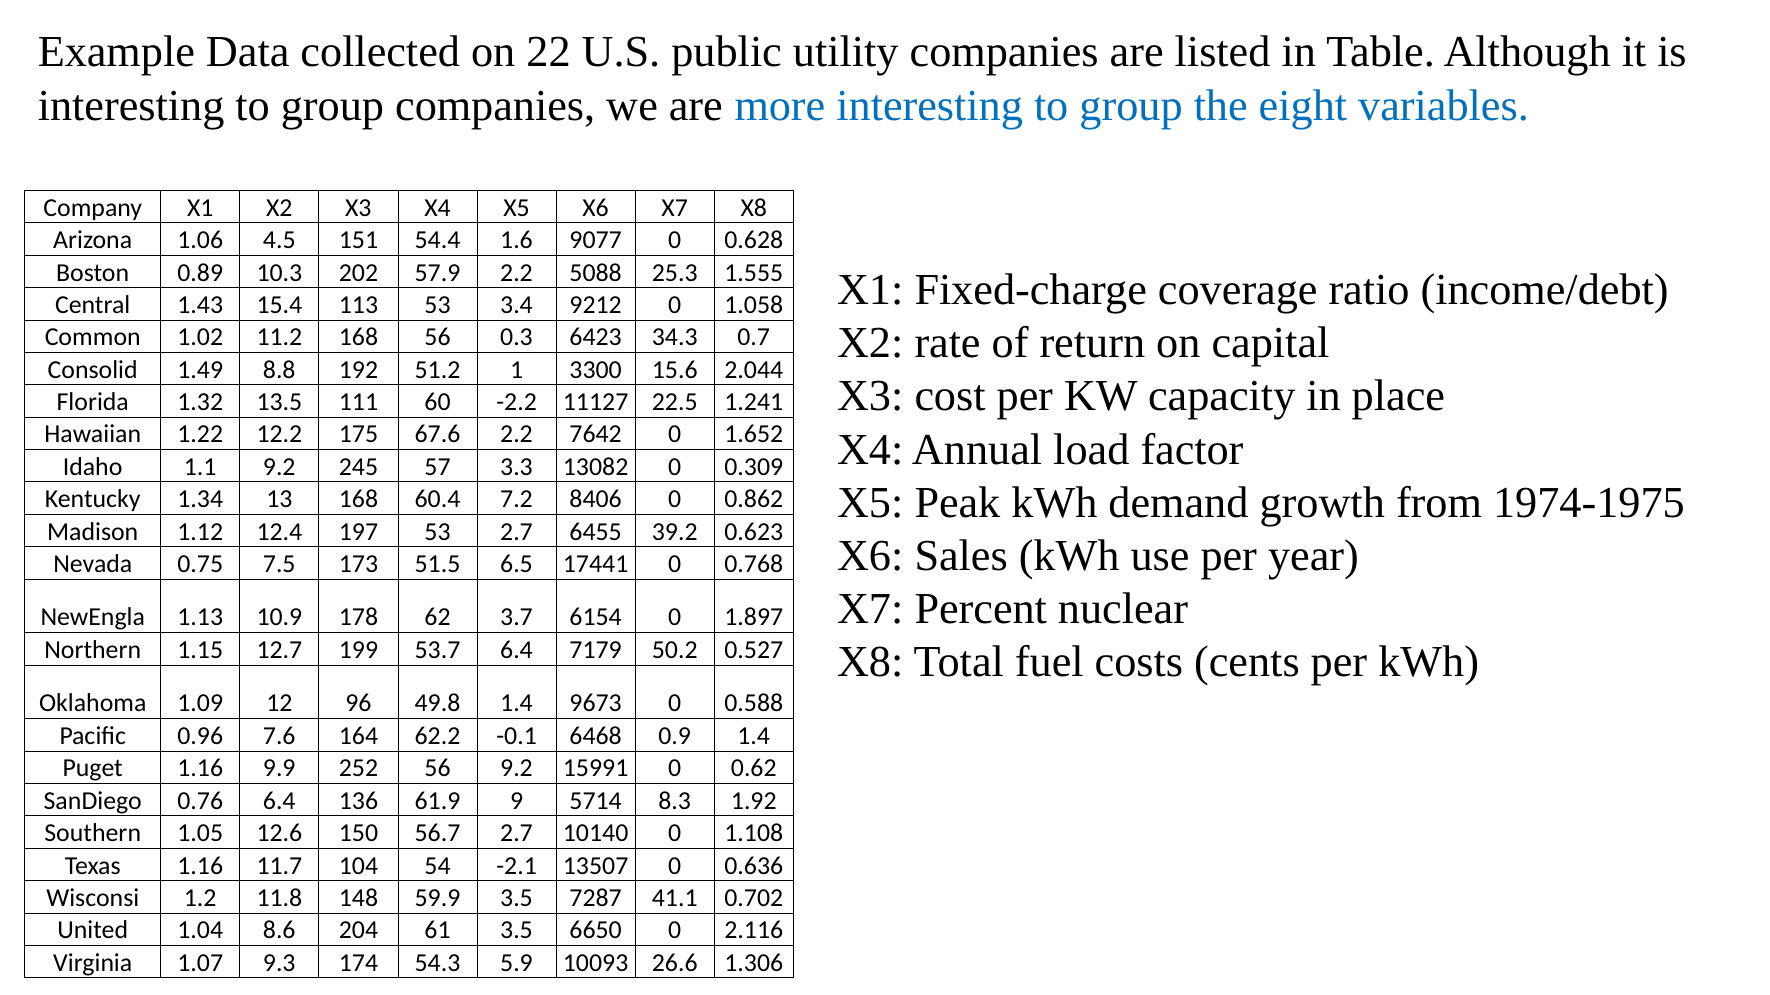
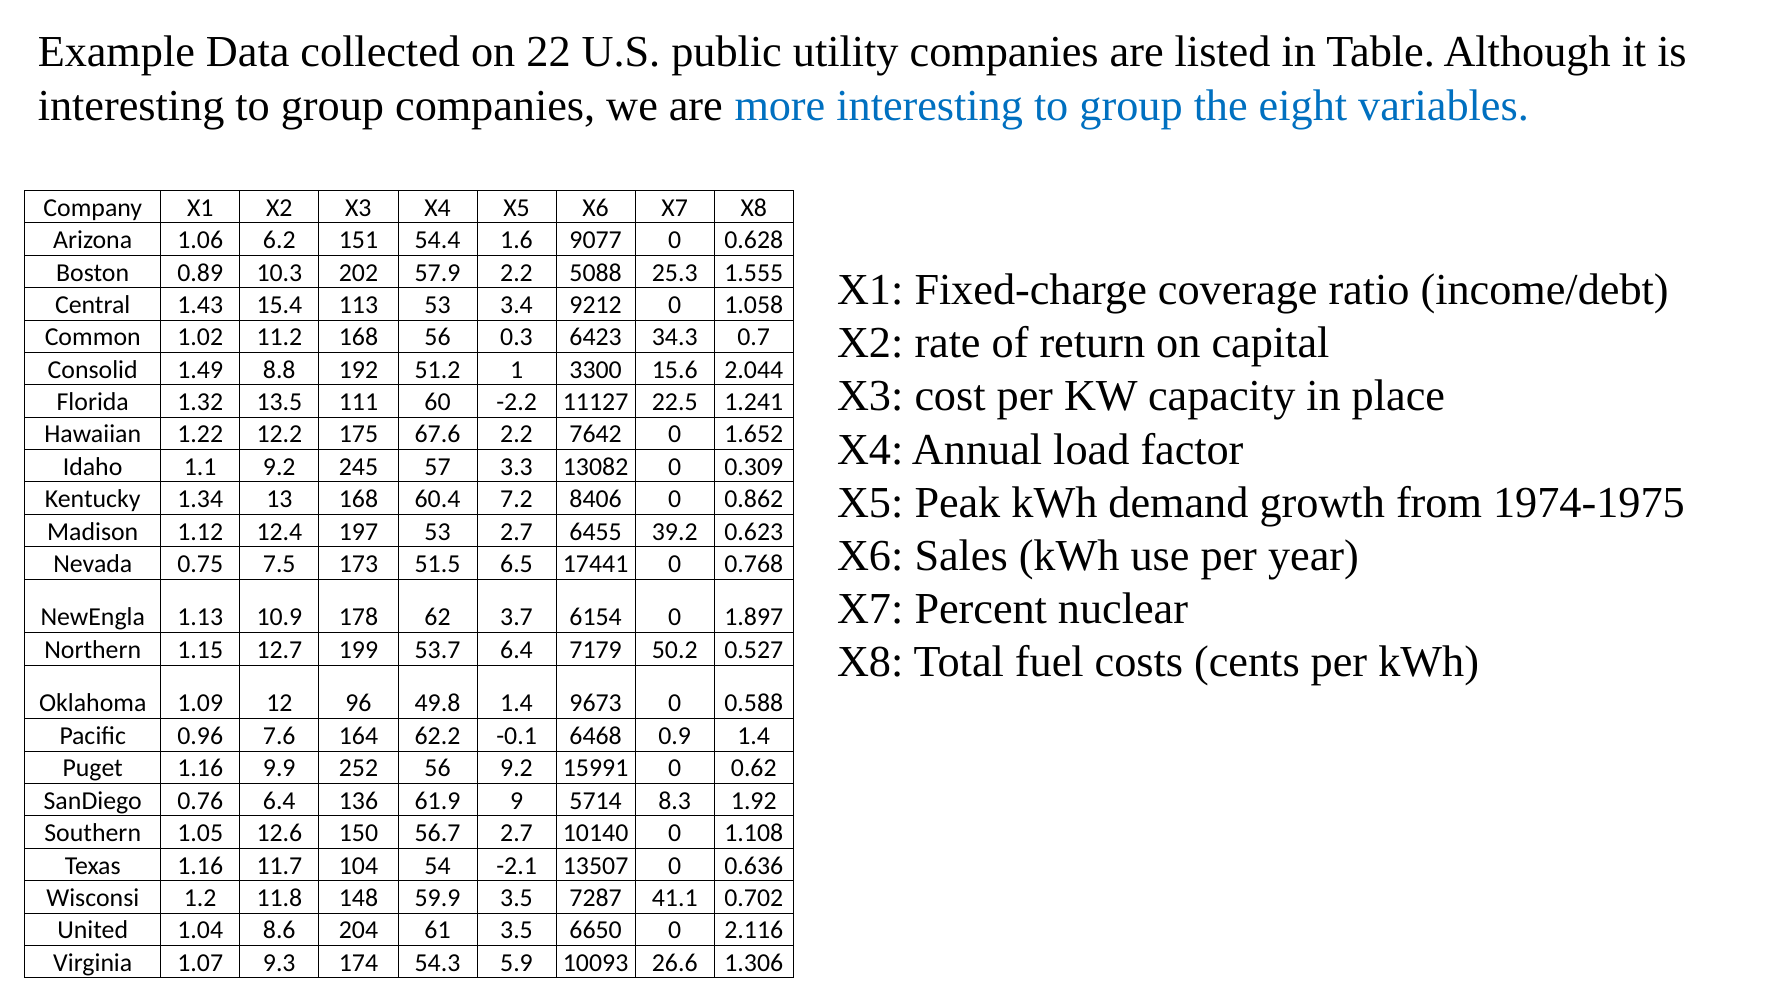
4.5: 4.5 -> 6.2
